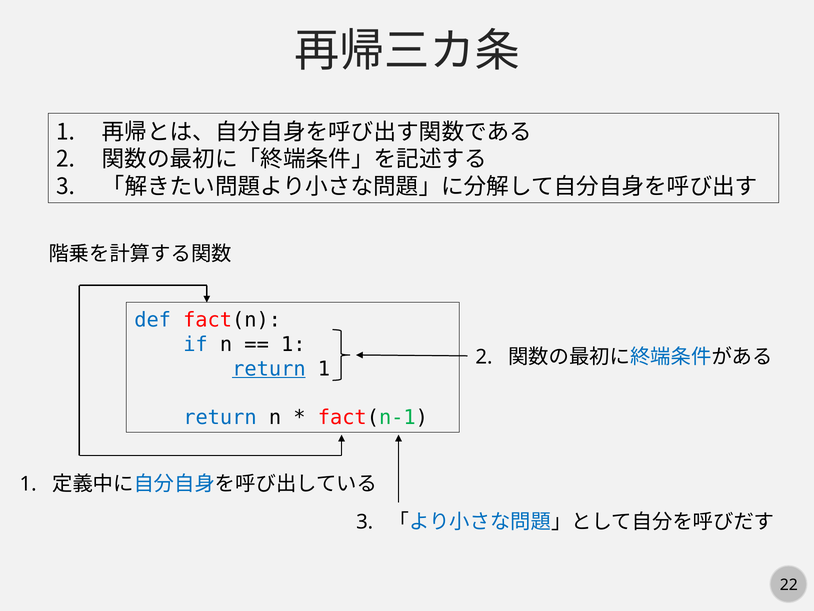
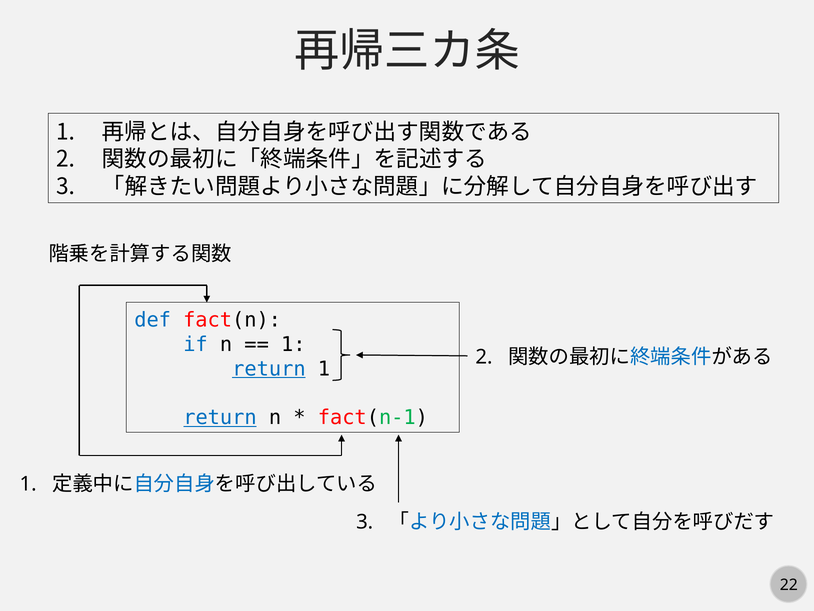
return at (220, 417) underline: none -> present
